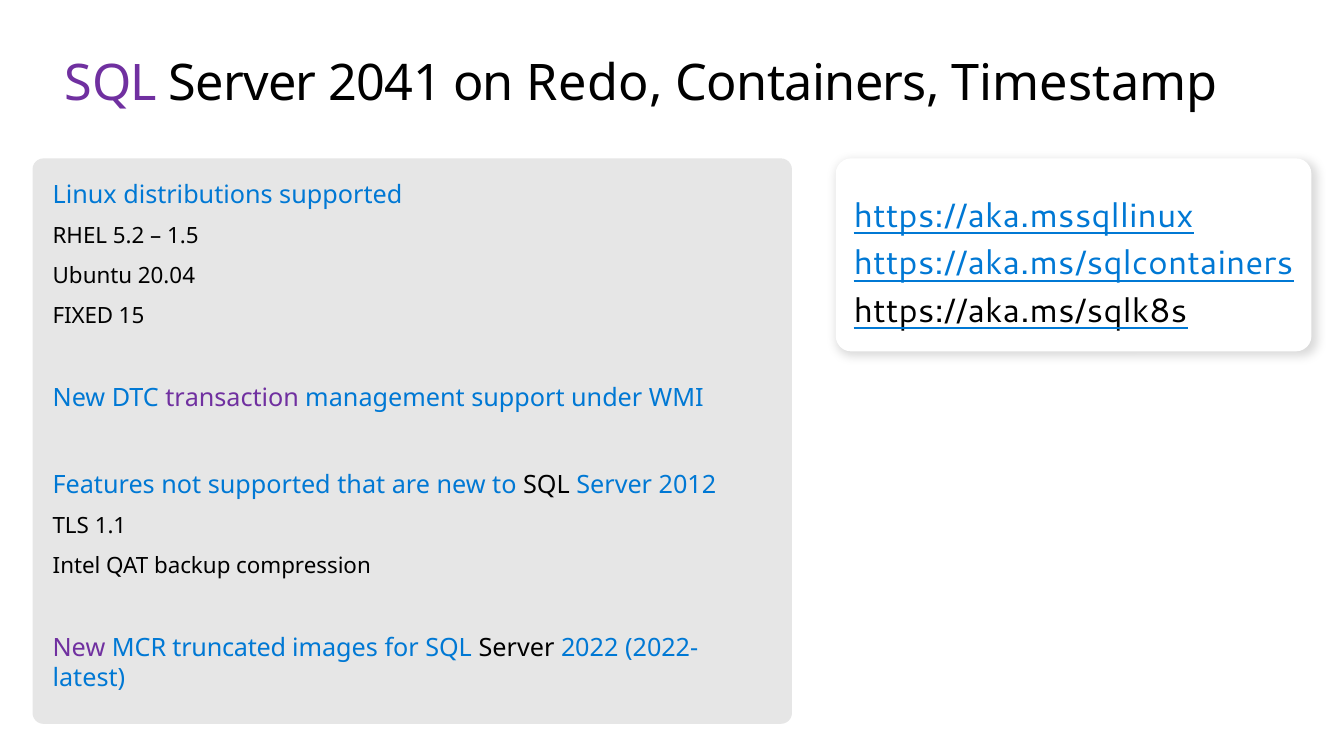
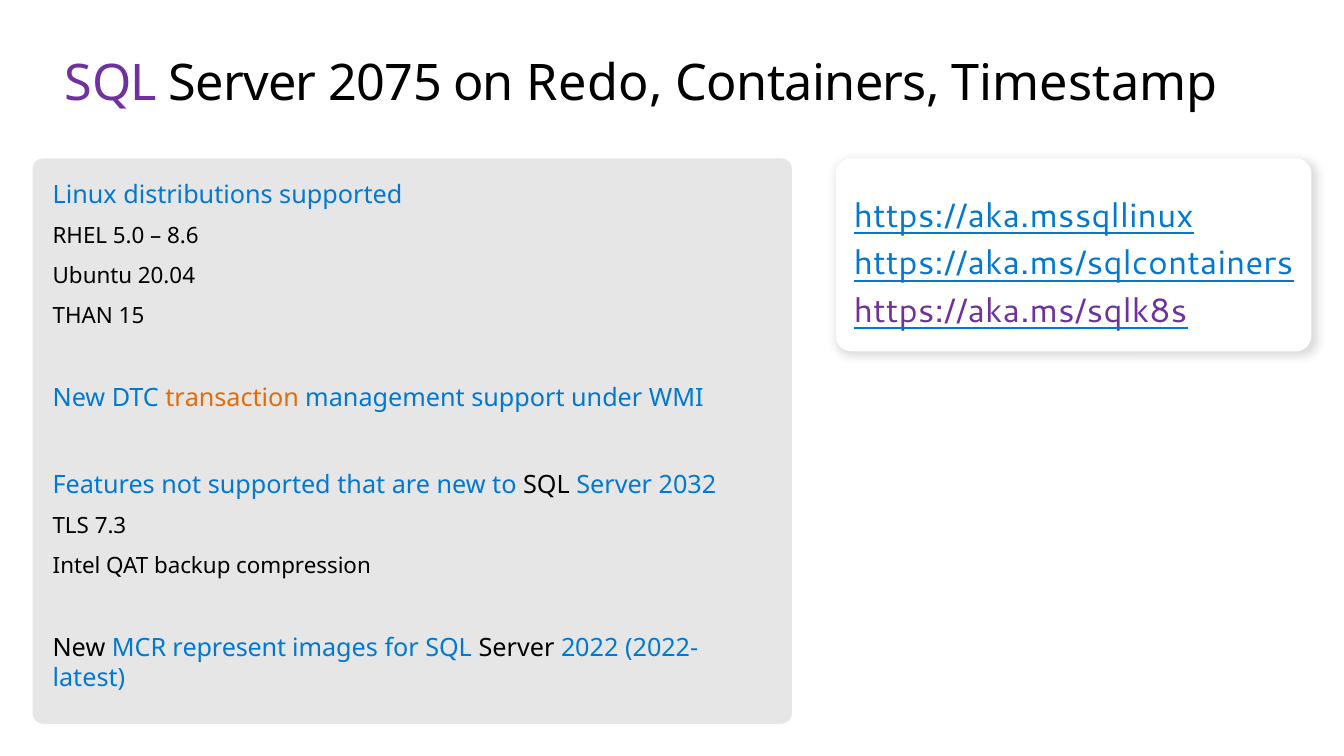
2041: 2041 -> 2075
5.2: 5.2 -> 5.0
1.5: 1.5 -> 8.6
https://aka.ms/sqlk8s colour: black -> purple
FIXED: FIXED -> THAN
transaction colour: purple -> orange
2012: 2012 -> 2032
1.1: 1.1 -> 7.3
New at (79, 648) colour: purple -> black
truncated: truncated -> represent
